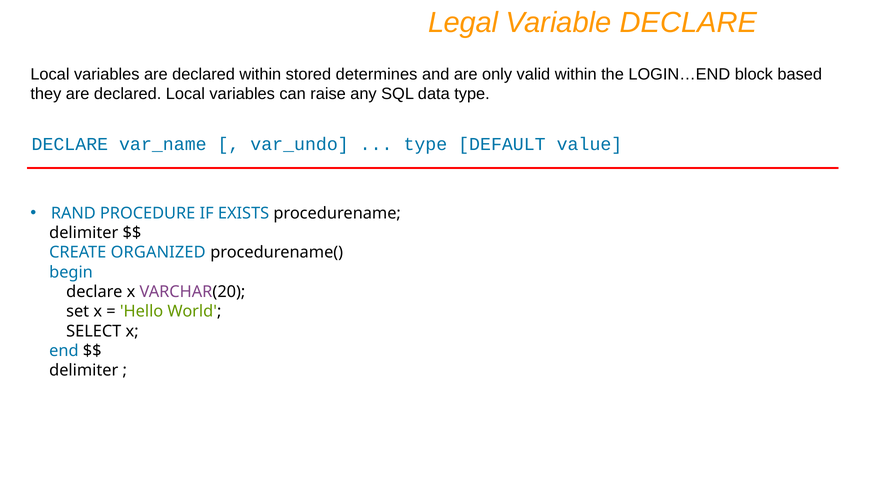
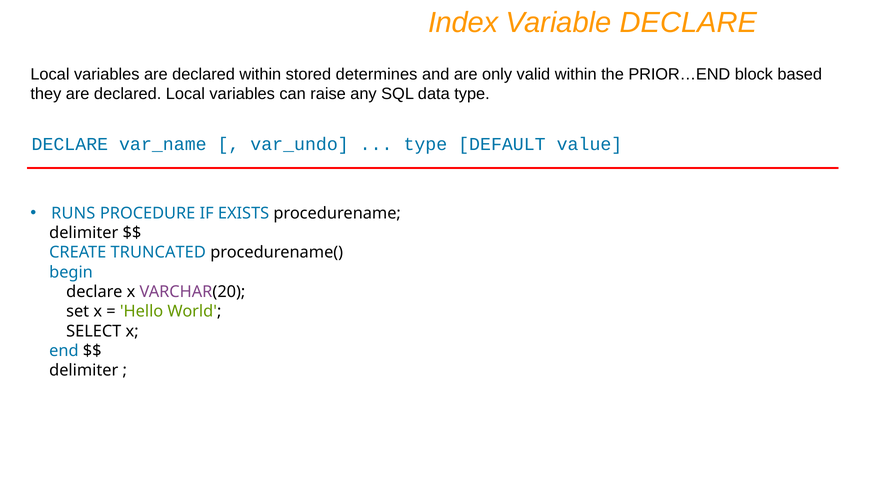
Legal: Legal -> Index
LOGIN…END: LOGIN…END -> PRIOR…END
RAND: RAND -> RUNS
ORGANIZED: ORGANIZED -> TRUNCATED
